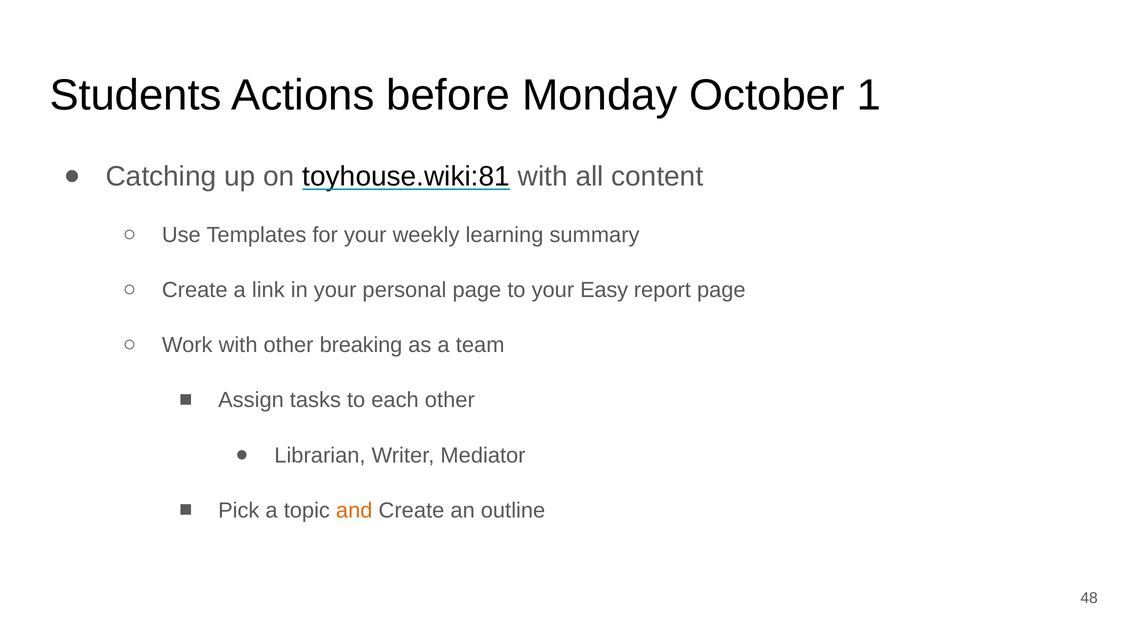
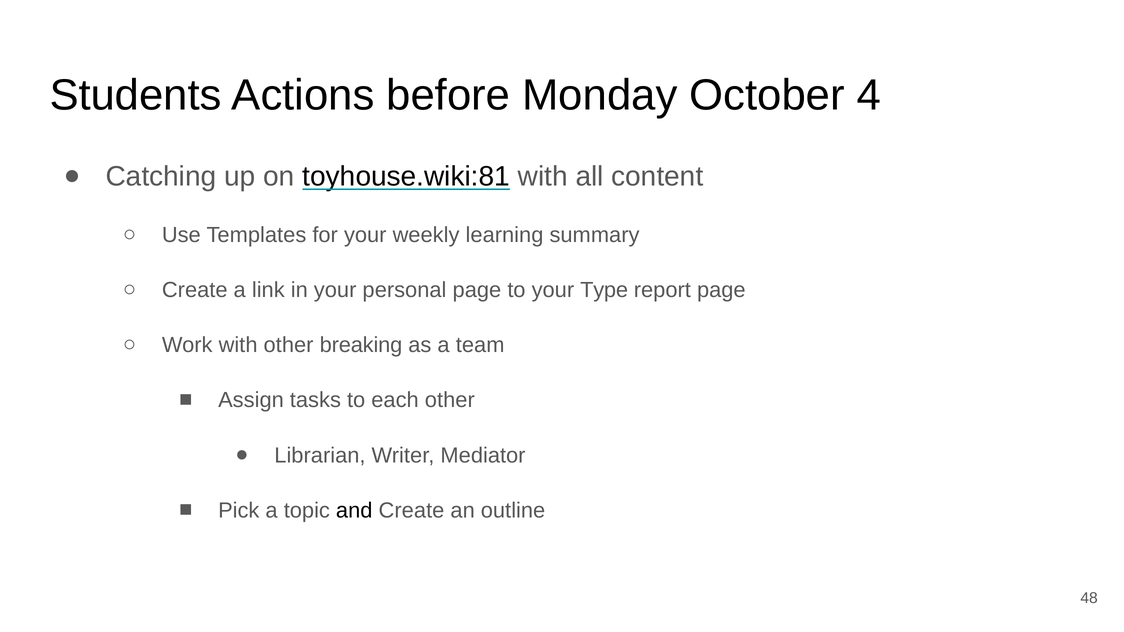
1: 1 -> 4
Easy: Easy -> Type
and colour: orange -> black
